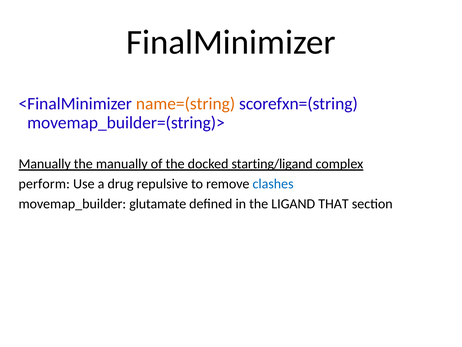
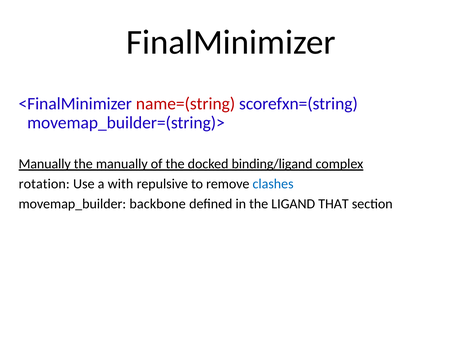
name=(string colour: orange -> red
starting/ligand: starting/ligand -> binding/ligand
perform: perform -> rotation
drug: drug -> with
glutamate: glutamate -> backbone
